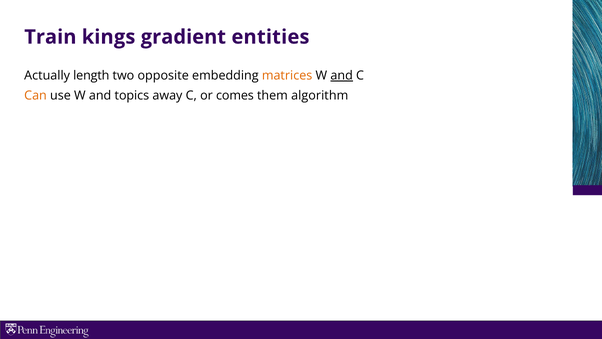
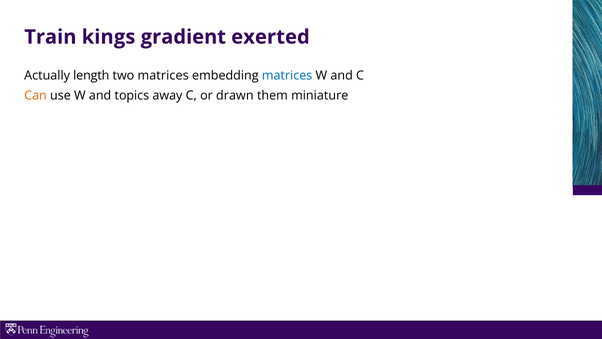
entities: entities -> exerted
two opposite: opposite -> matrices
matrices at (287, 76) colour: orange -> blue
and at (342, 76) underline: present -> none
comes: comes -> drawn
algorithm: algorithm -> miniature
